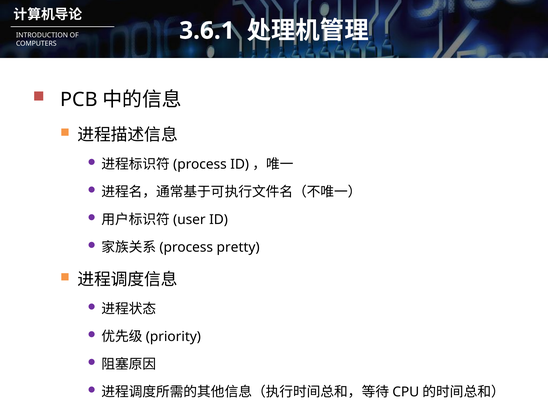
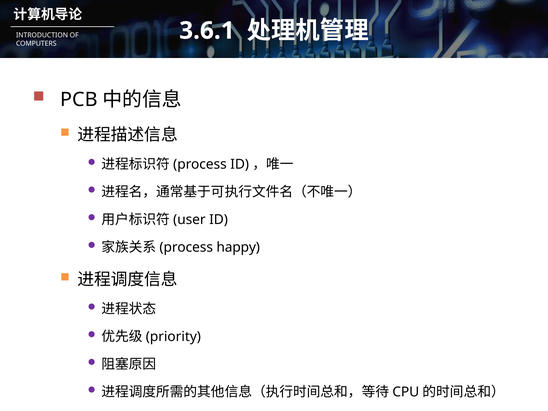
pretty: pretty -> happy
